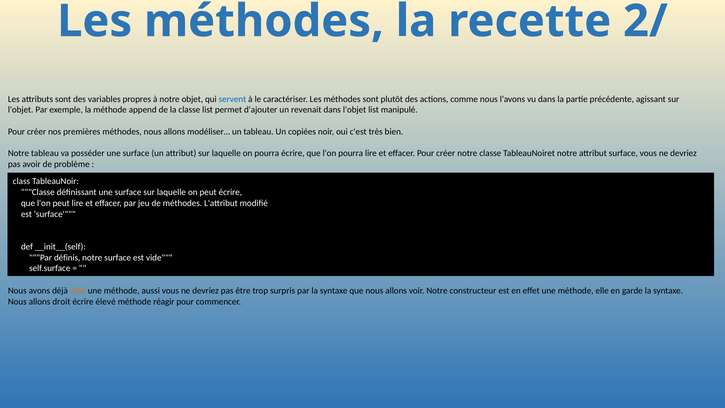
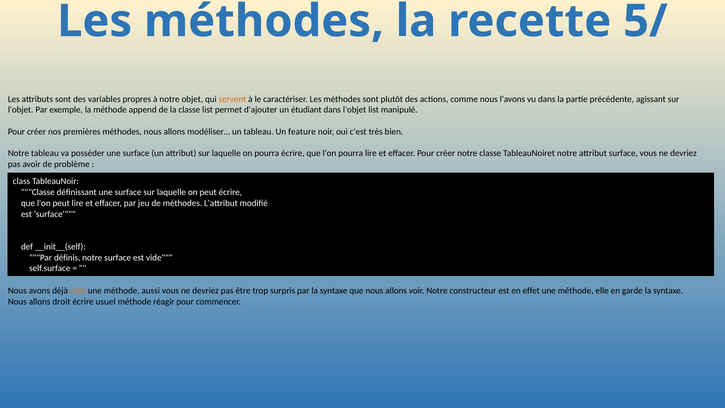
2/: 2/ -> 5/
servent colour: blue -> orange
revenait: revenait -> étudiant
copiées: copiées -> feature
élevé: élevé -> usuel
